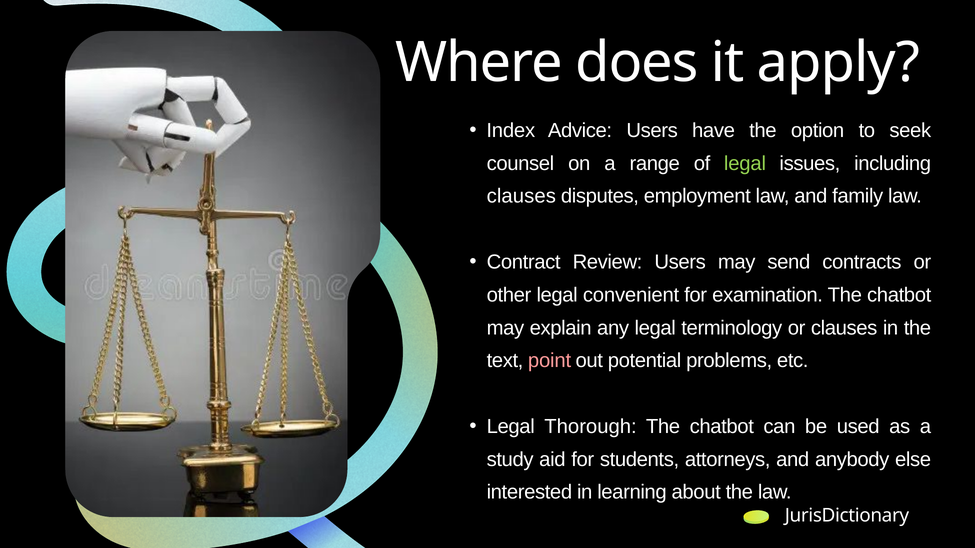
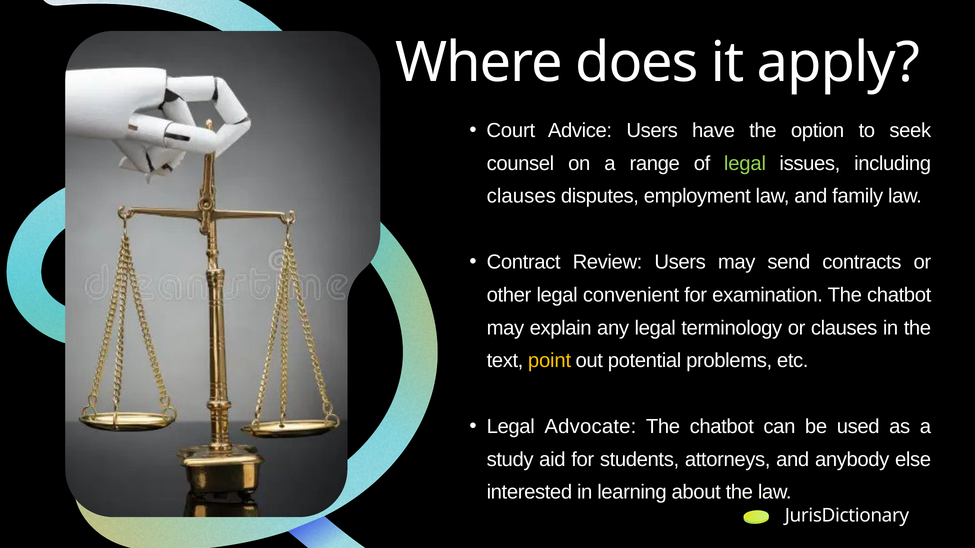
Index: Index -> Court
point colour: pink -> yellow
Thorough: Thorough -> Advocate
